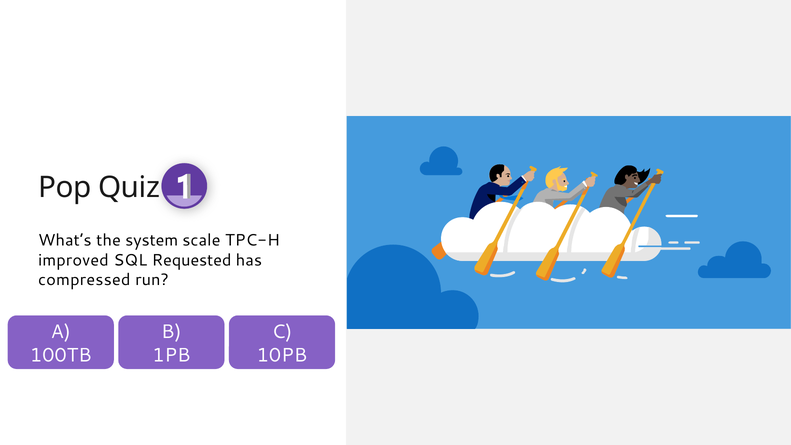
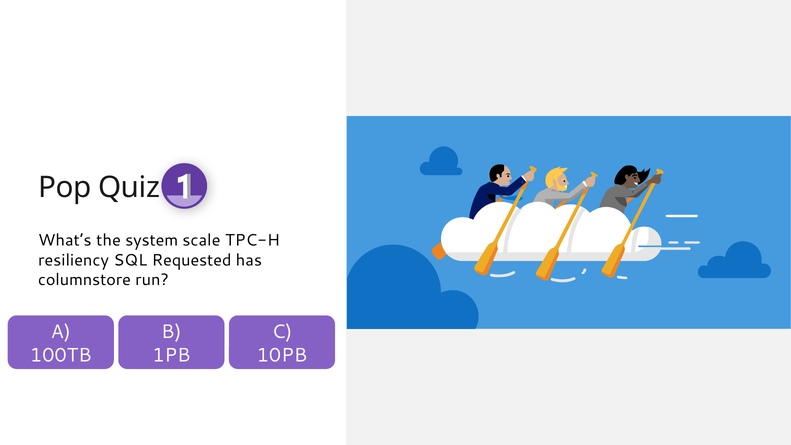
improved: improved -> resiliency
compressed: compressed -> columnstore
